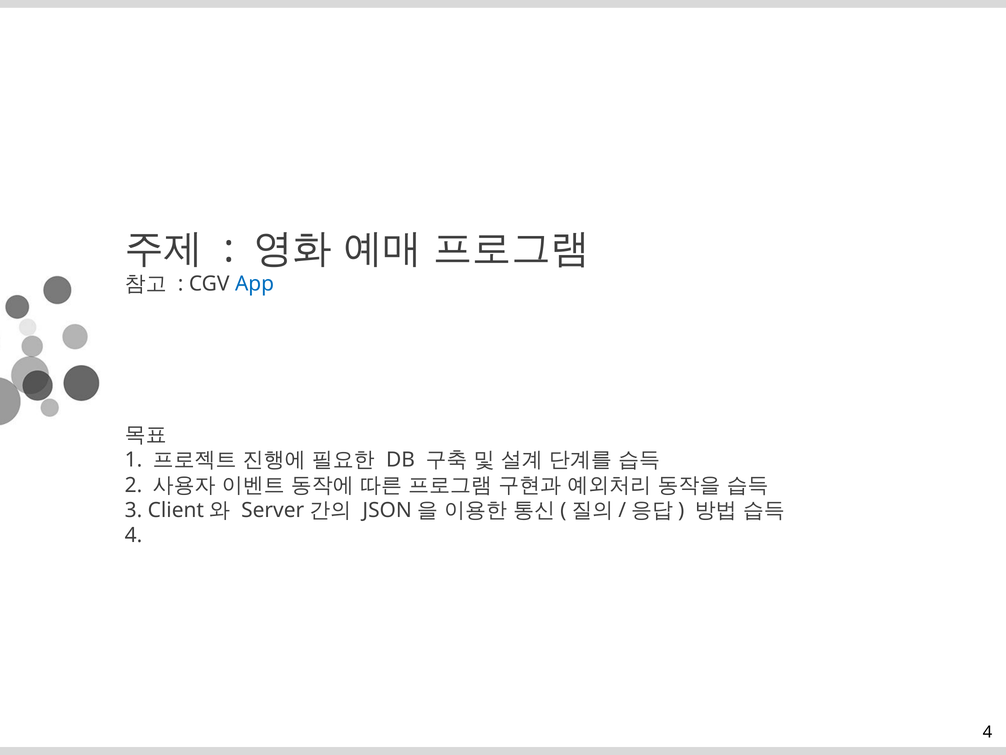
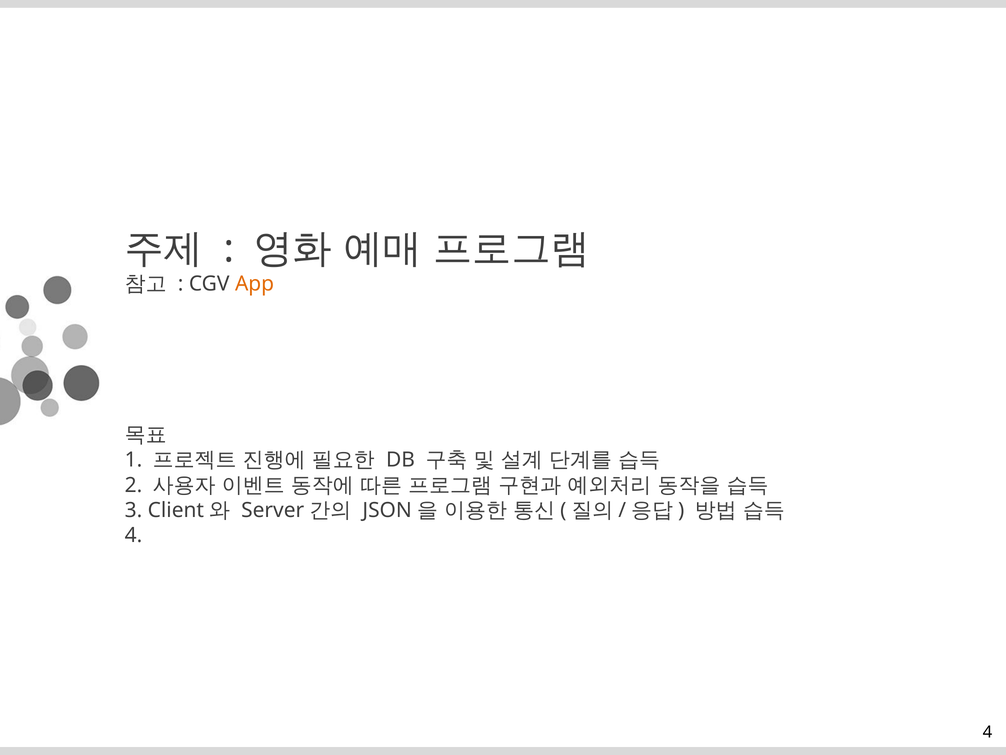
App colour: blue -> orange
